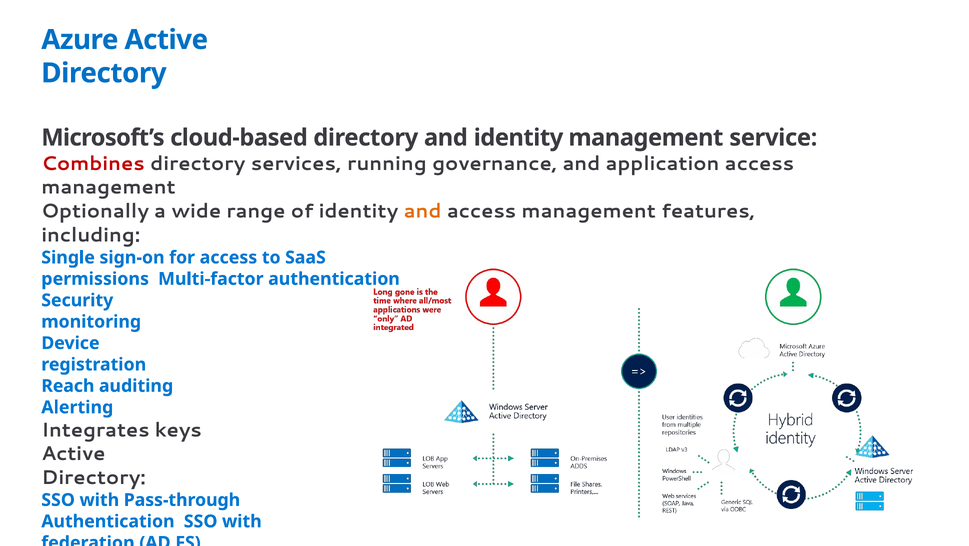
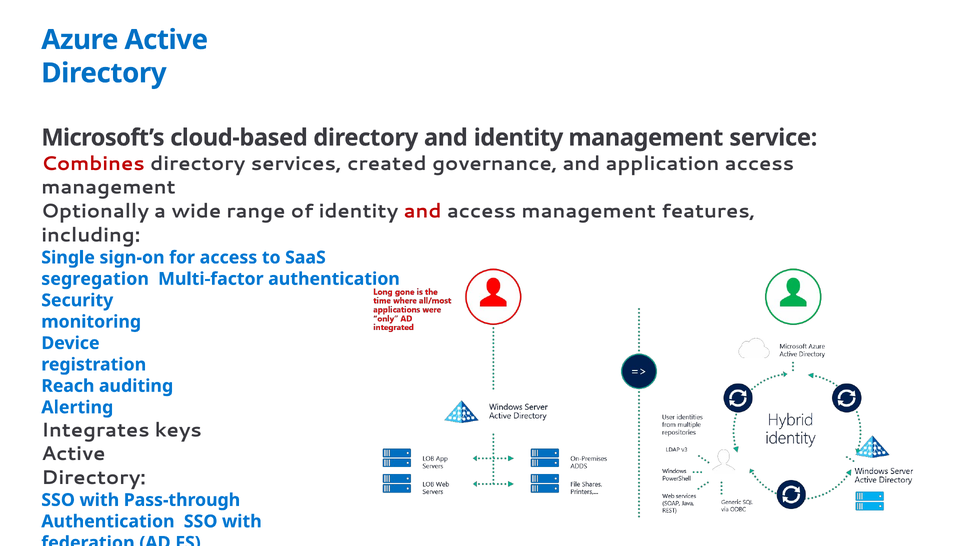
running: running -> created
and at (423, 211) colour: orange -> red
permissions: permissions -> segregation
